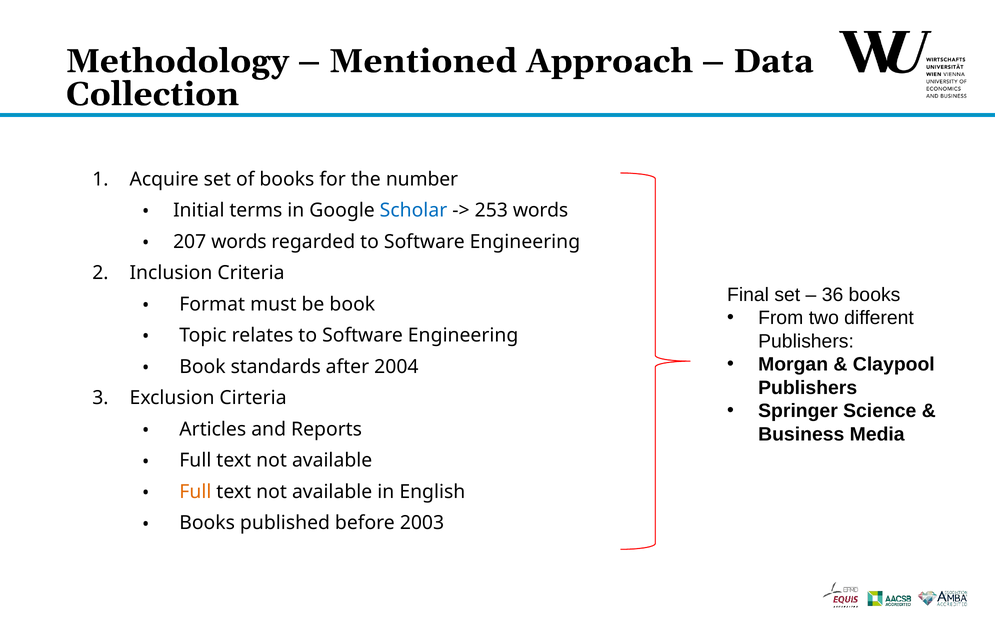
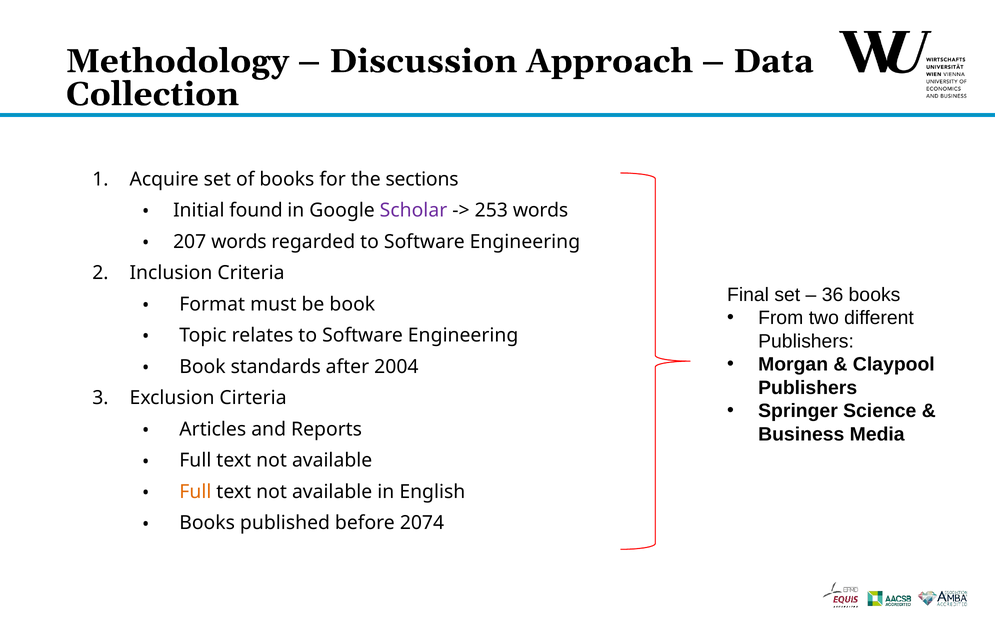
Mentioned: Mentioned -> Discussion
number: number -> sections
terms: terms -> found
Scholar colour: blue -> purple
2003: 2003 -> 2074
